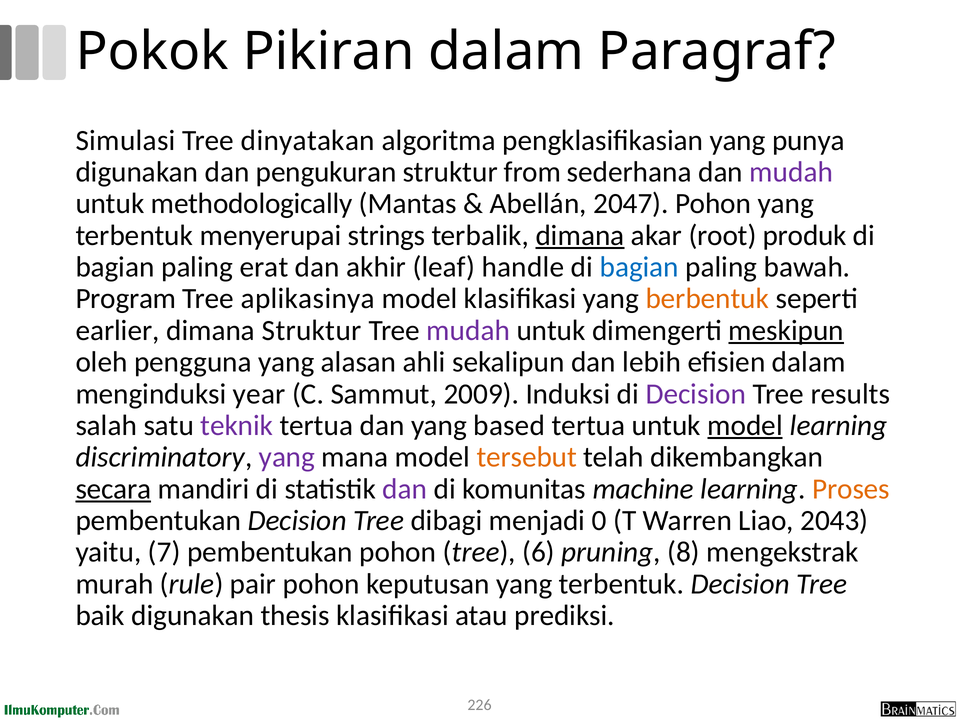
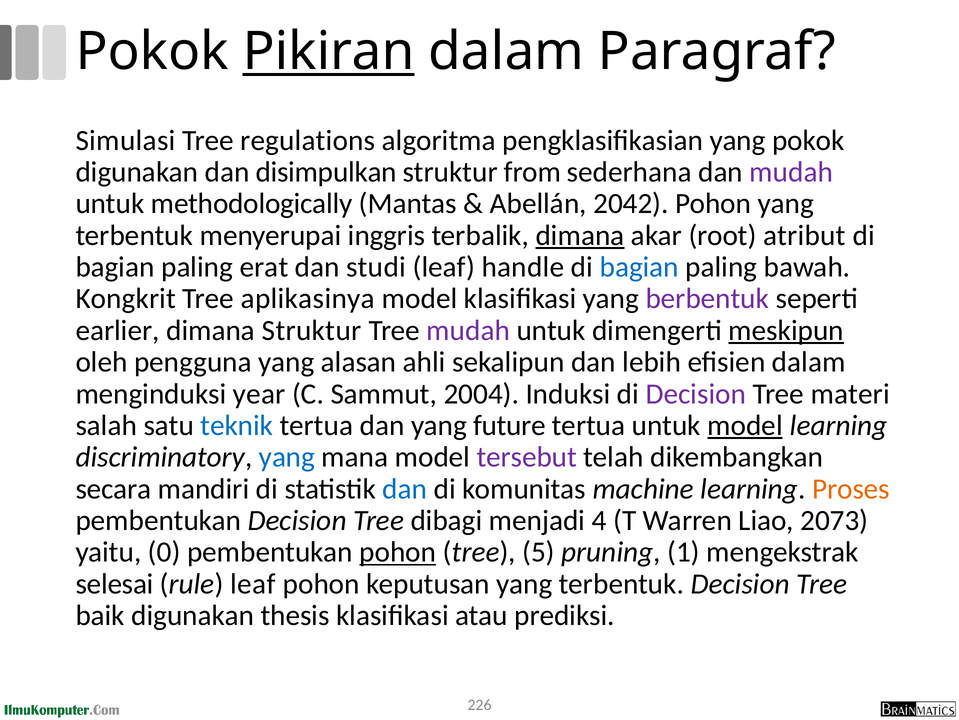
Pikiran underline: none -> present
dinyatakan: dinyatakan -> regulations
yang punya: punya -> pokok
pengukuran: pengukuran -> disimpulkan
2047: 2047 -> 2042
strings: strings -> inggris
produk: produk -> atribut
akhir: akhir -> studi
Program: Program -> Kongkrit
berbentuk colour: orange -> purple
2009: 2009 -> 2004
results: results -> materi
teknik colour: purple -> blue
based: based -> future
yang at (287, 457) colour: purple -> blue
tersebut colour: orange -> purple
secara underline: present -> none
dan at (405, 488) colour: purple -> blue
0: 0 -> 4
2043: 2043 -> 2073
7: 7 -> 0
pohon at (398, 552) underline: none -> present
6: 6 -> 5
8: 8 -> 1
murah: murah -> selesai
rule pair: pair -> leaf
